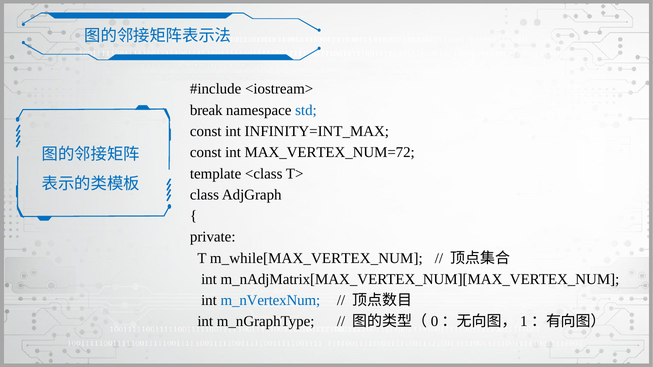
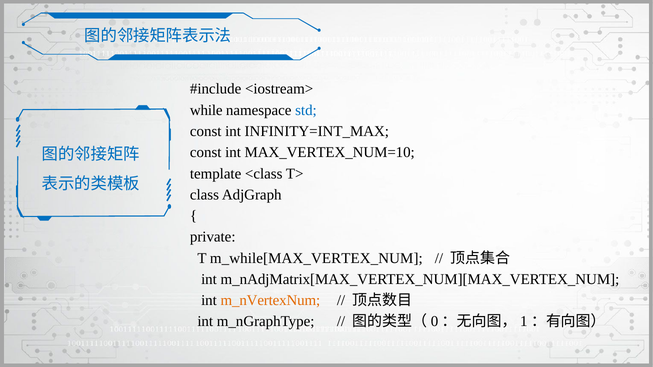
break: break -> while
MAX_VERTEX_NUM=72: MAX_VERTEX_NUM=72 -> MAX_VERTEX_NUM=10
m_nVertexNum colour: blue -> orange
